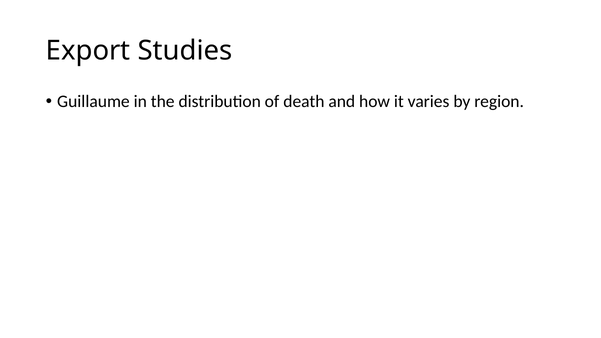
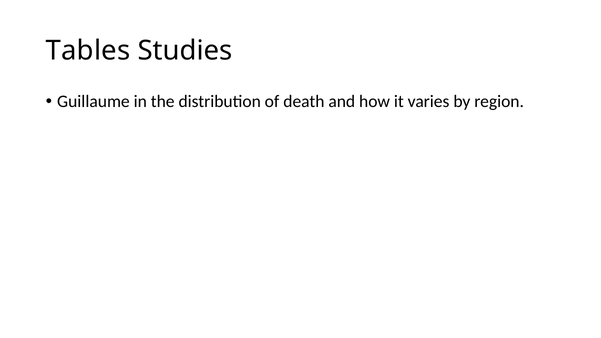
Export: Export -> Tables
